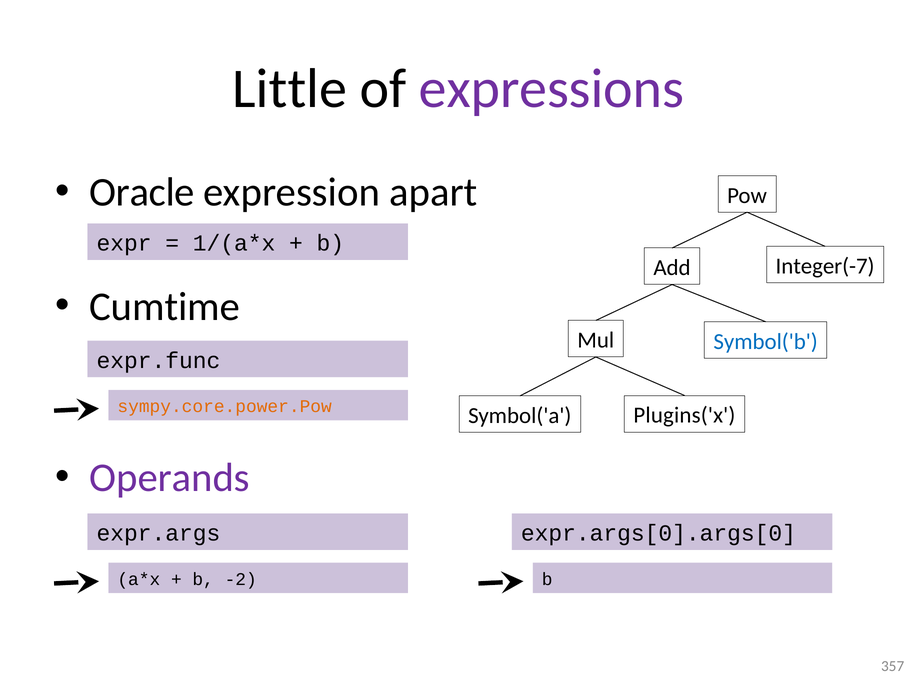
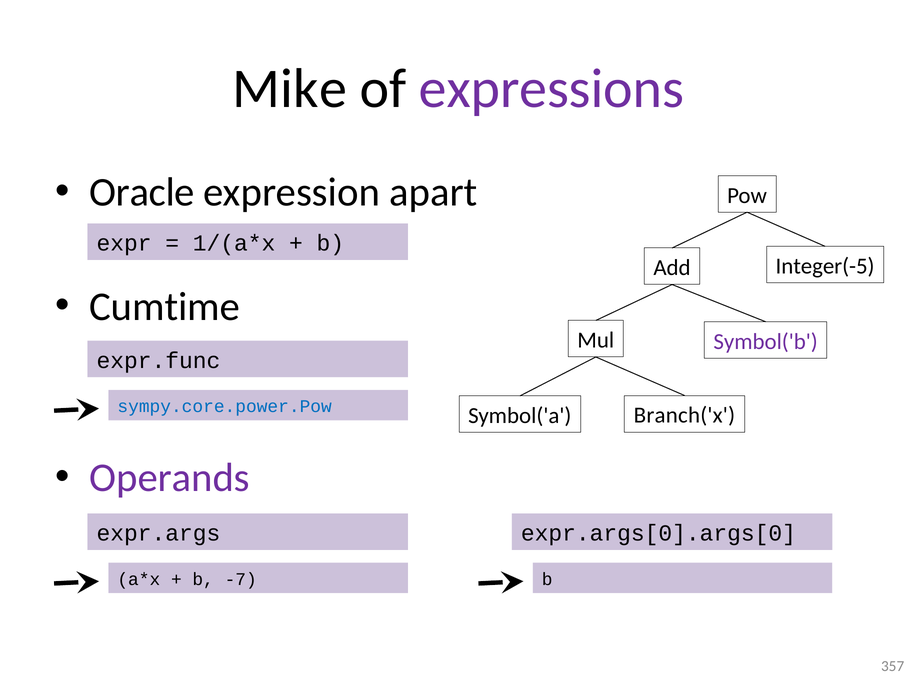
Little: Little -> Mike
Integer(-7: Integer(-7 -> Integer(-5
Symbol('b colour: blue -> purple
sympy.core.power.Pow colour: orange -> blue
Plugins('x: Plugins('x -> Branch('x
-2: -2 -> -7
